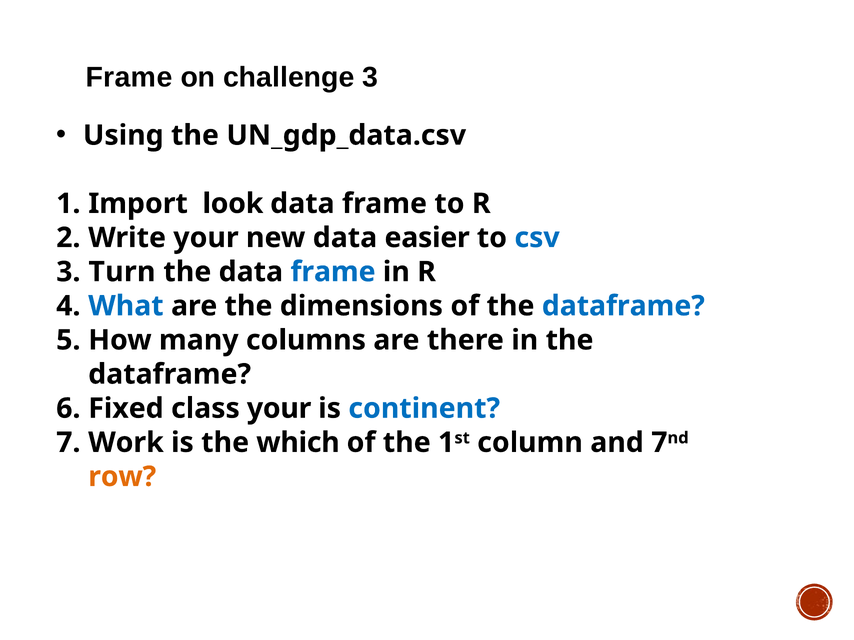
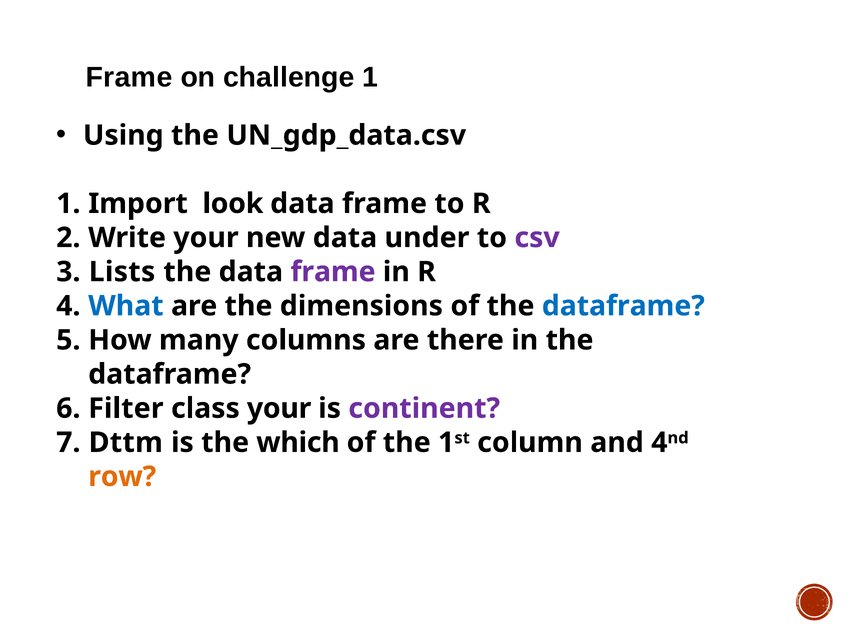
challenge 3: 3 -> 1
easier: easier -> under
csv colour: blue -> purple
Turn: Turn -> Lists
frame at (333, 272) colour: blue -> purple
Fixed: Fixed -> Filter
continent colour: blue -> purple
Work: Work -> Dttm
and 7: 7 -> 4
